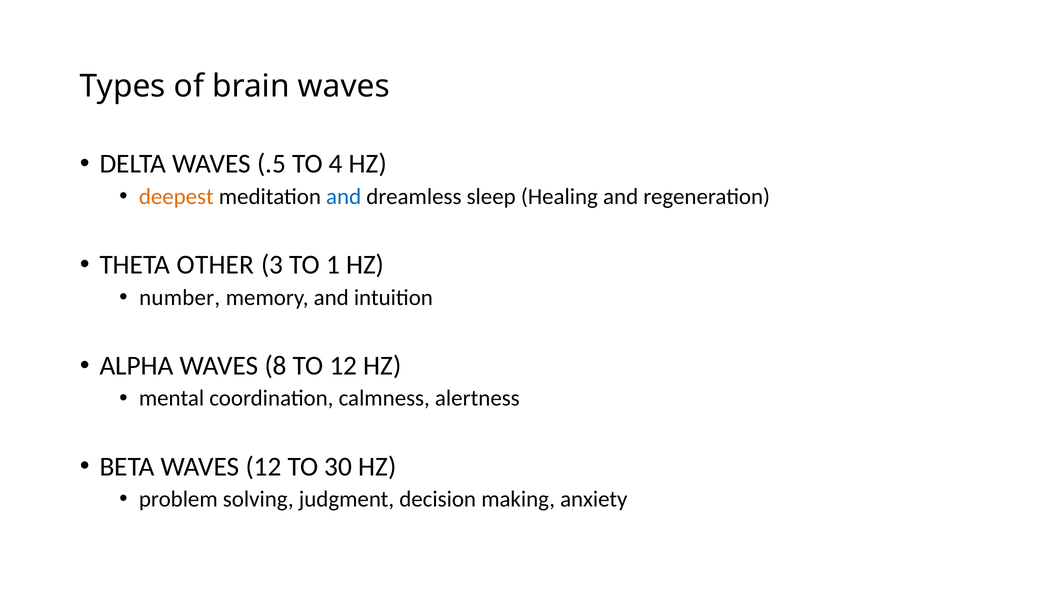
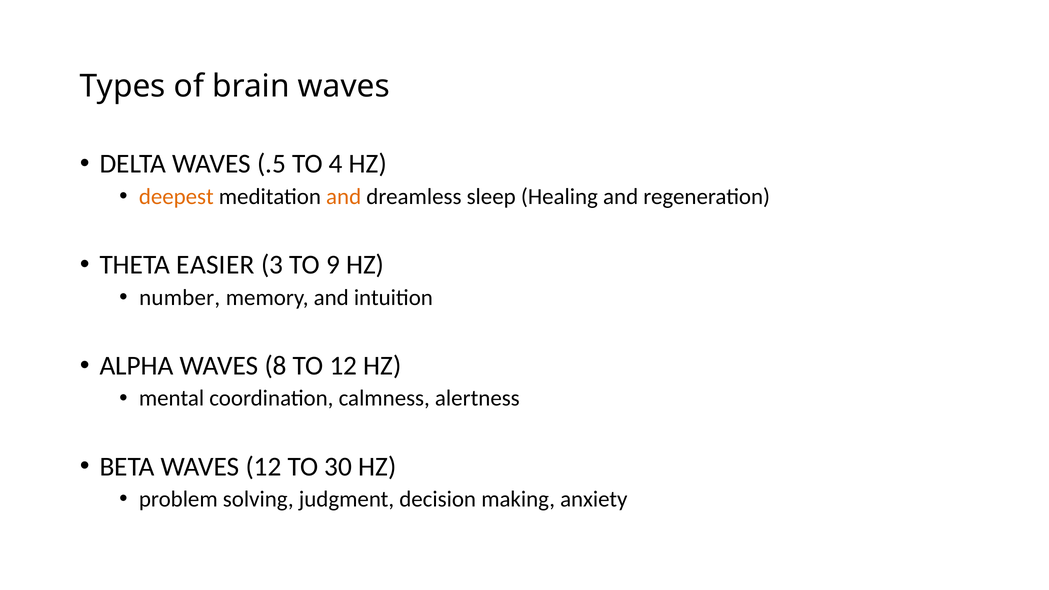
and at (344, 197) colour: blue -> orange
OTHER: OTHER -> EASIER
1: 1 -> 9
